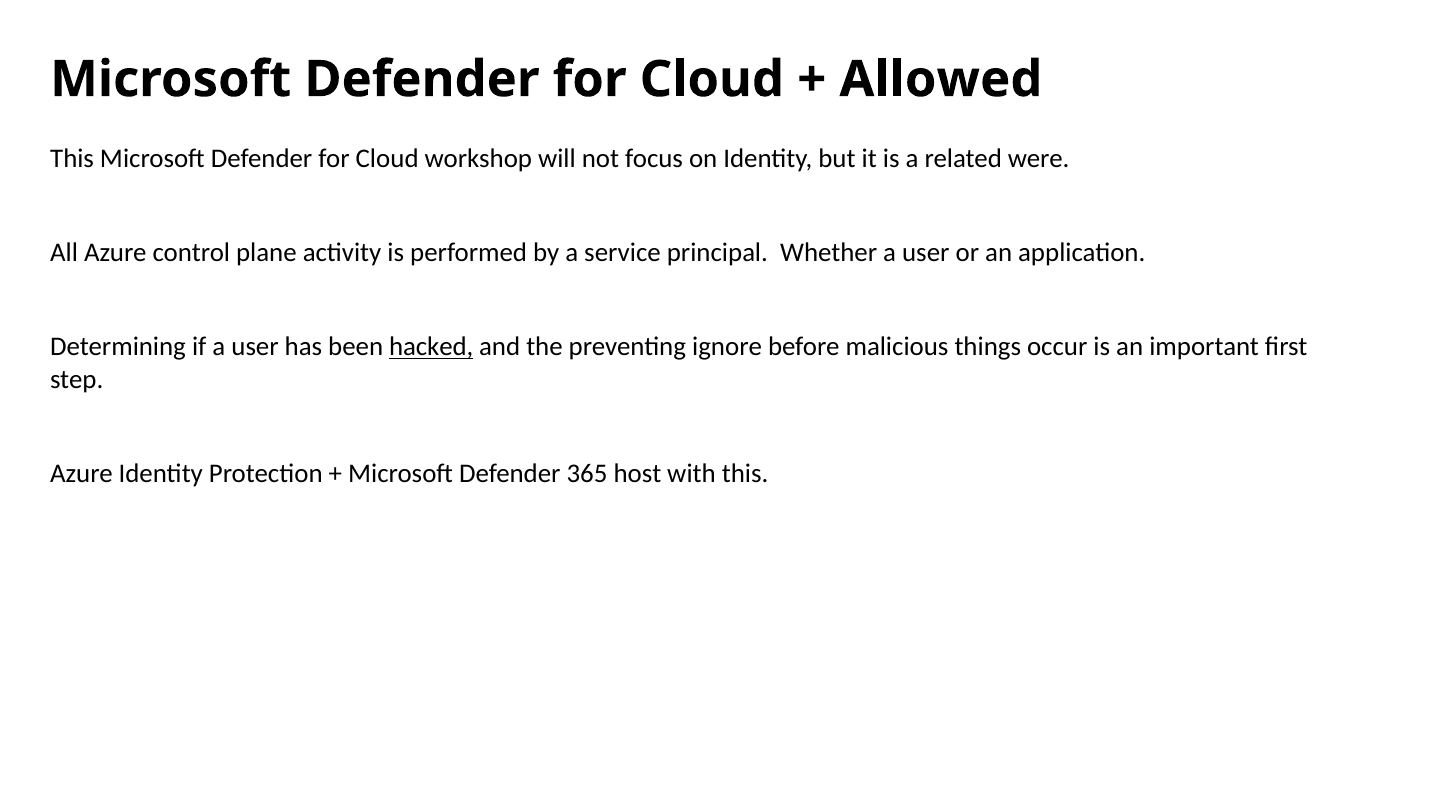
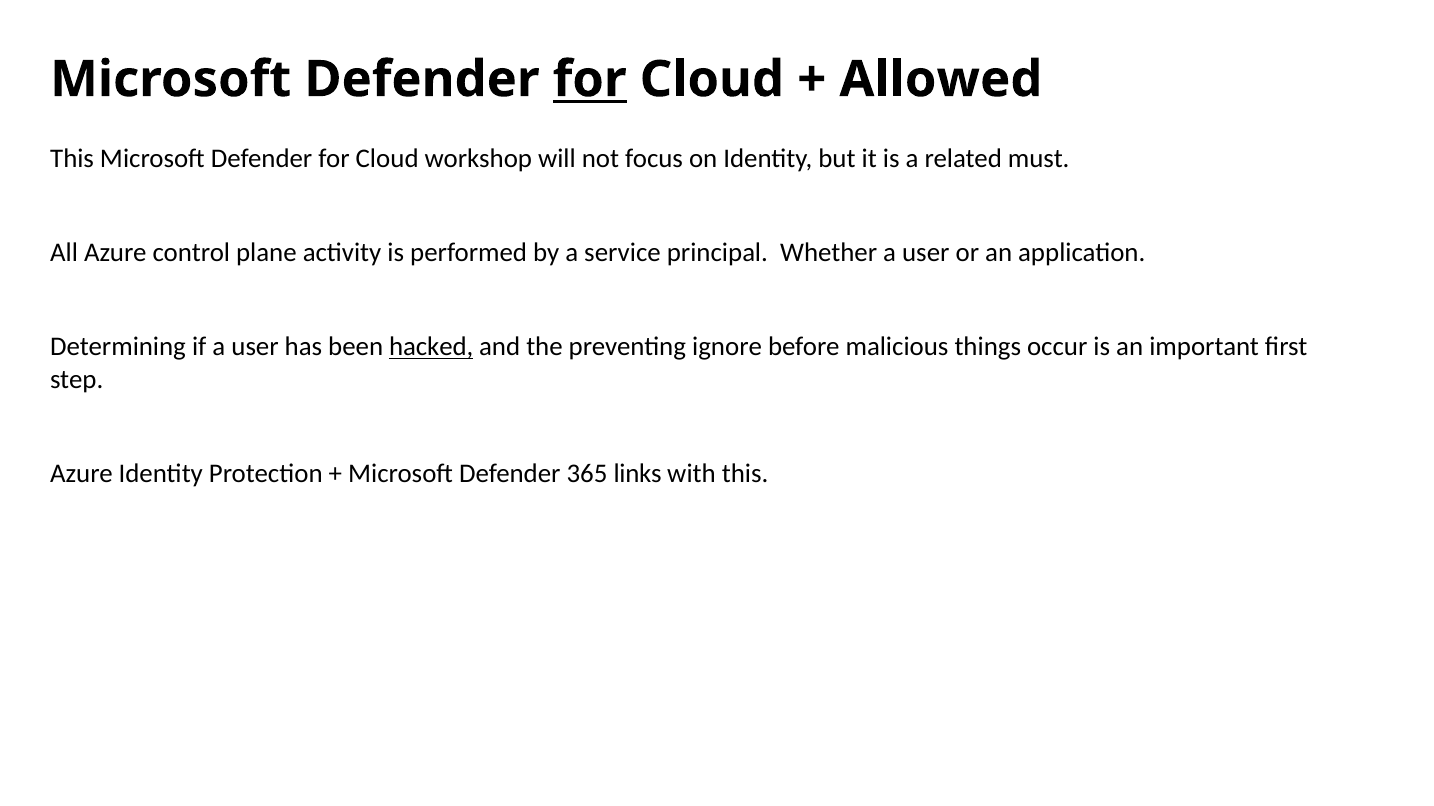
for at (590, 80) underline: none -> present
were: were -> must
host: host -> links
